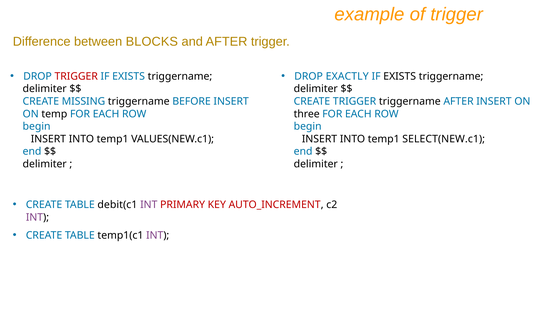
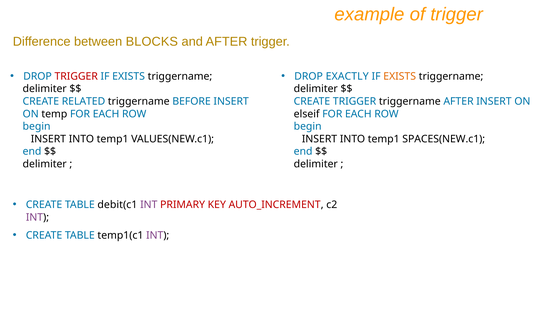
EXISTS at (400, 76) colour: black -> orange
MISSING: MISSING -> RELATED
three: three -> elseif
SELECT(NEW.c1: SELECT(NEW.c1 -> SPACES(NEW.c1
